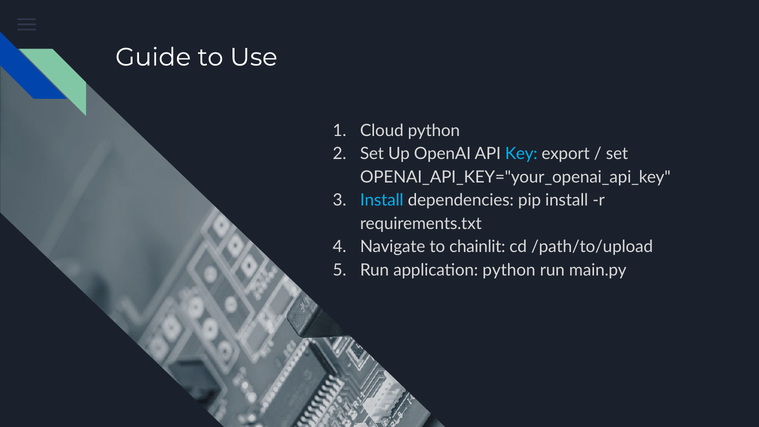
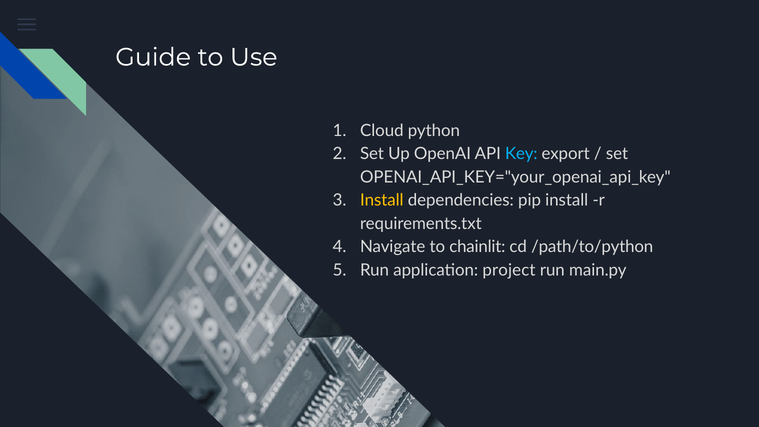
Install at (382, 200) colour: light blue -> yellow
/path/to/upload: /path/to/upload -> /path/to/python
application python: python -> project
